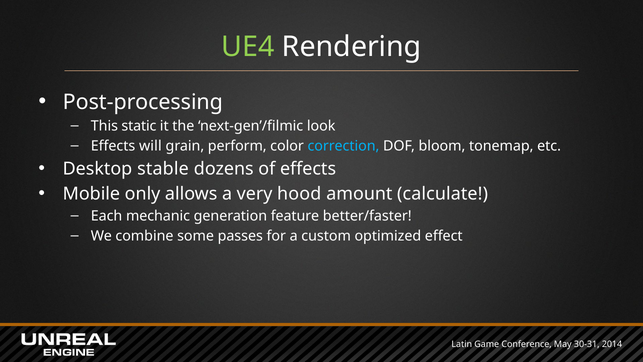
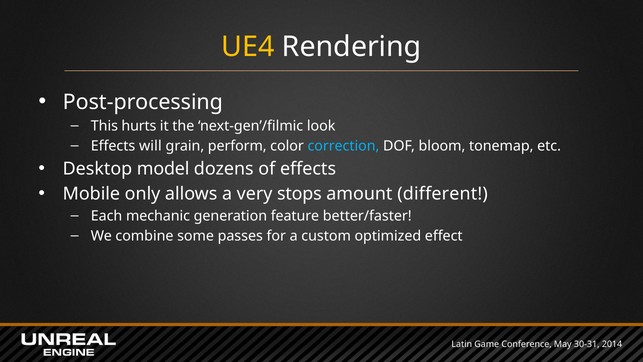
UE4 colour: light green -> yellow
static: static -> hurts
stable: stable -> model
hood: hood -> stops
calculate: calculate -> different
